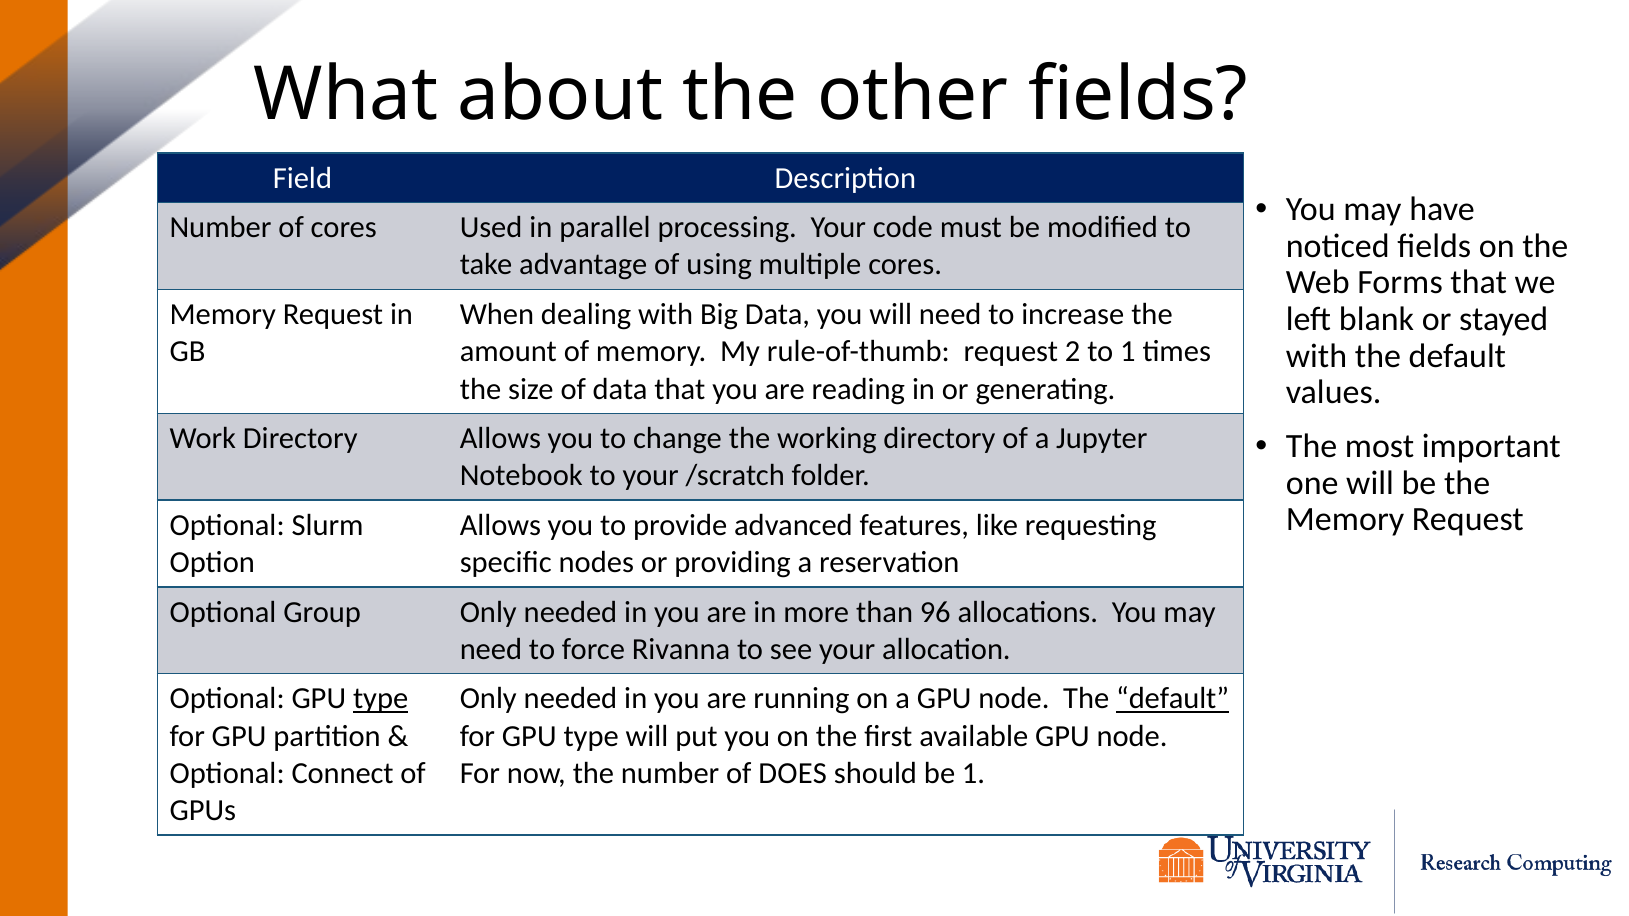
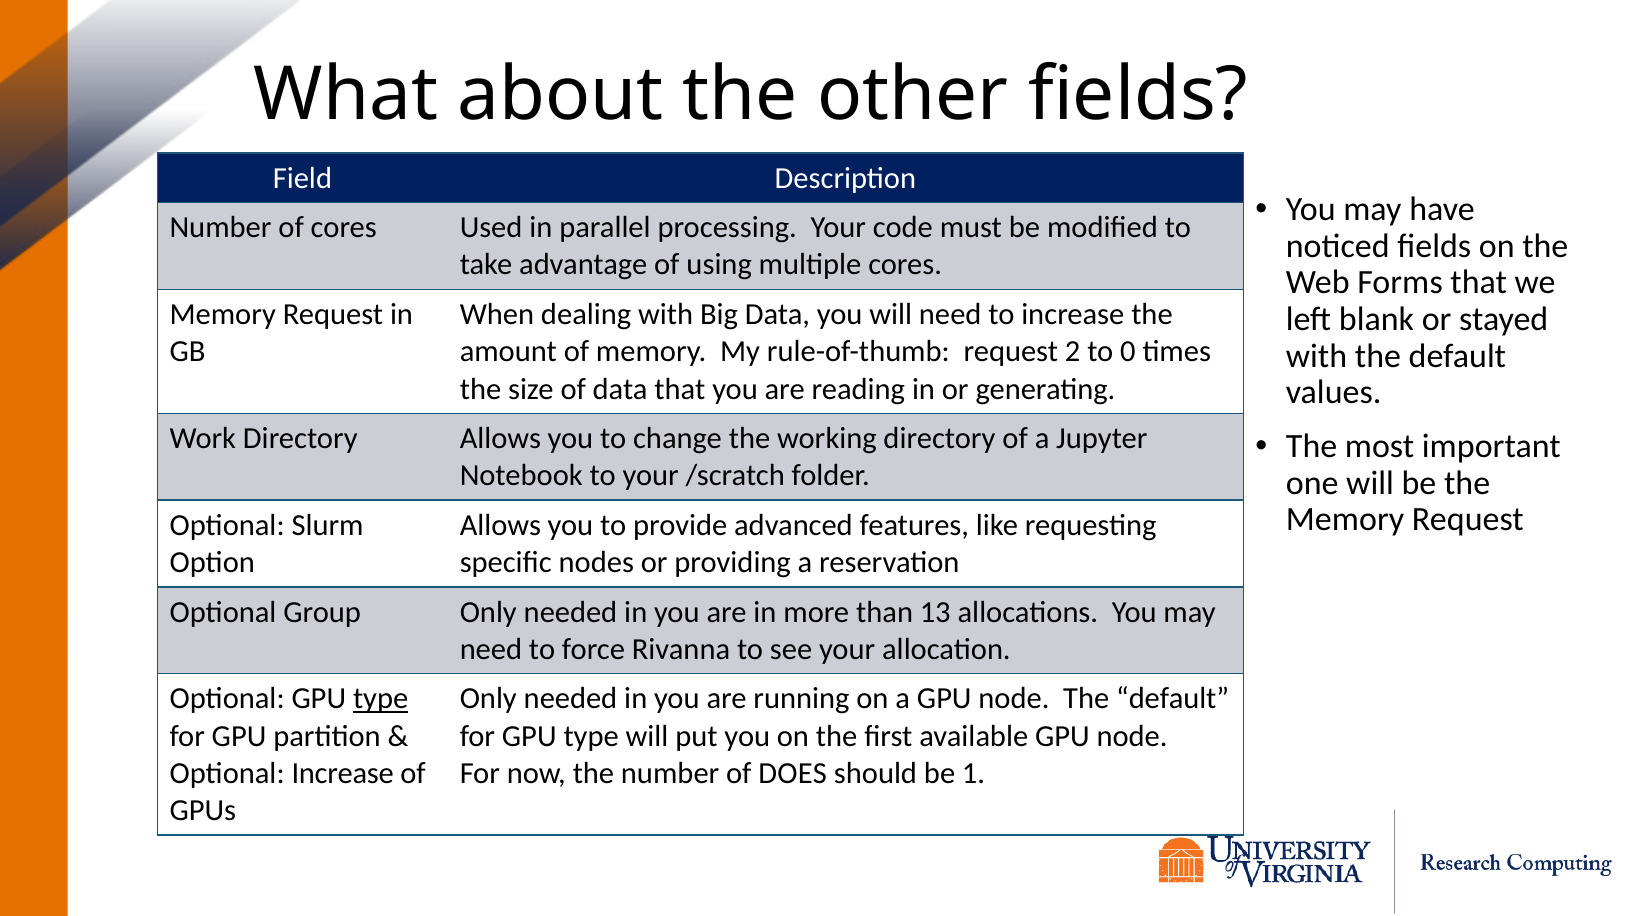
to 1: 1 -> 0
96: 96 -> 13
default at (1173, 699) underline: present -> none
Optional Connect: Connect -> Increase
